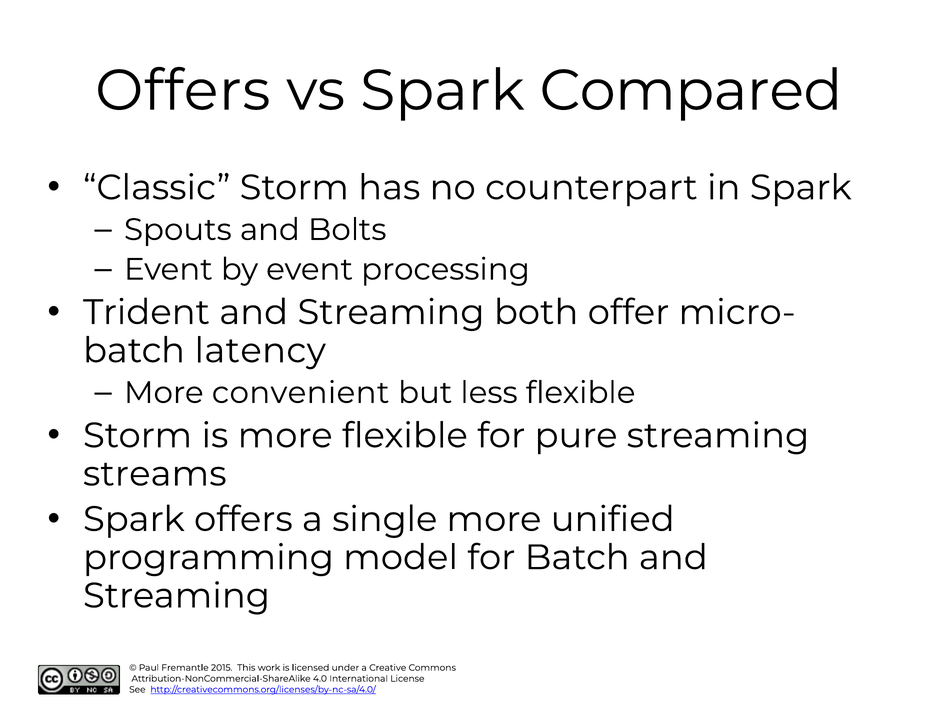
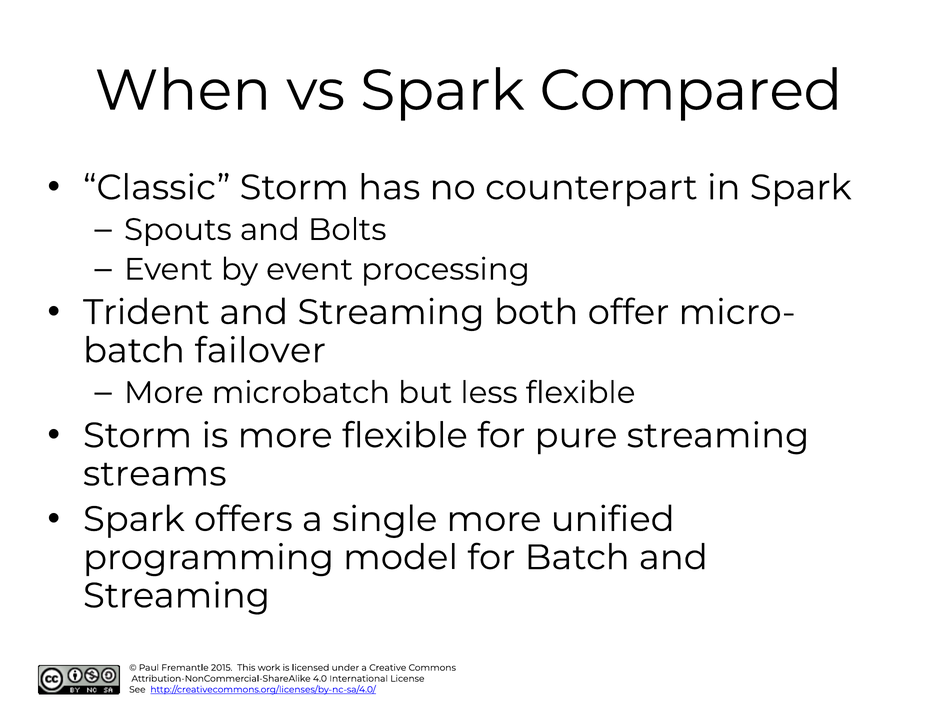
Offers at (183, 91): Offers -> When
latency: latency -> failover
convenient: convenient -> microbatch
